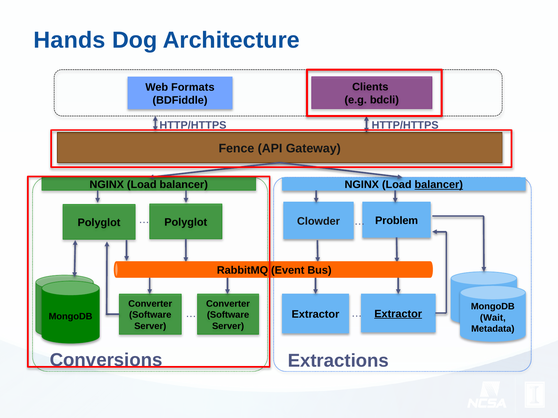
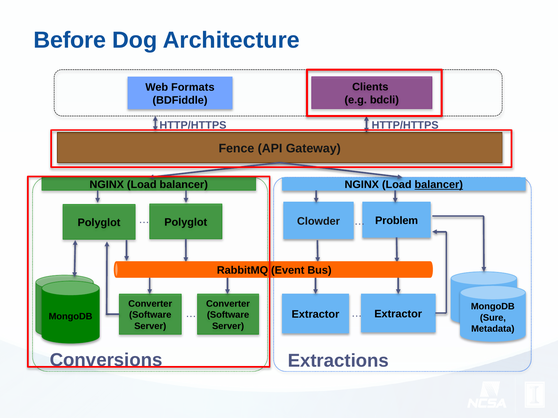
Hands: Hands -> Before
Extractor at (398, 314) underline: present -> none
Wait: Wait -> Sure
